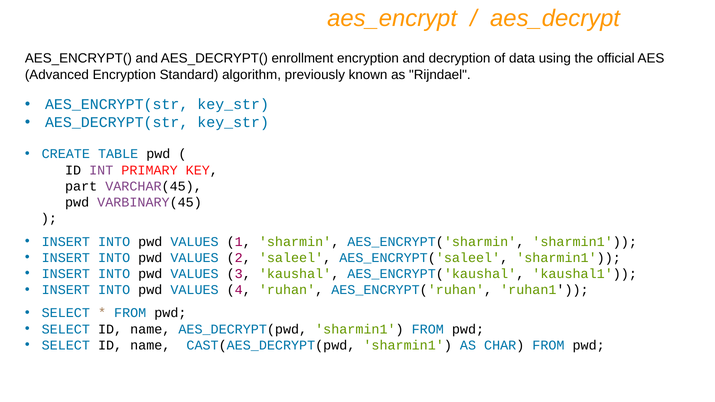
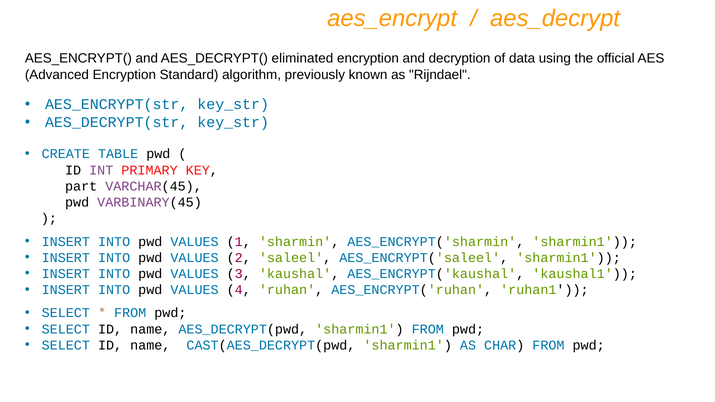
enrollment: enrollment -> eliminated
